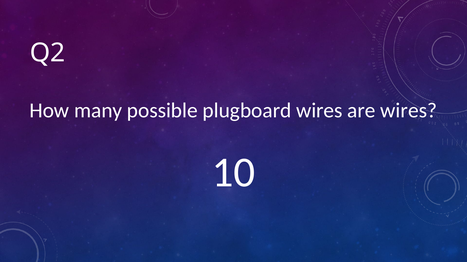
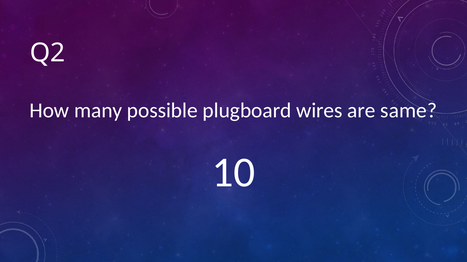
are wires: wires -> same
